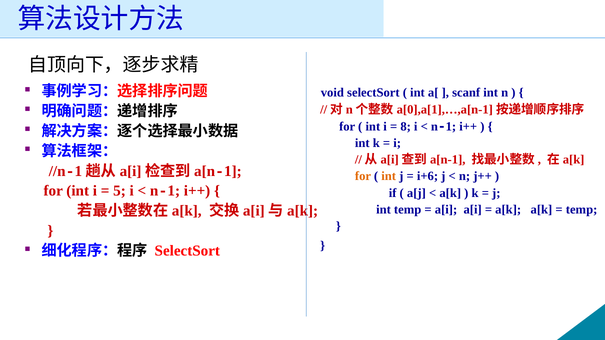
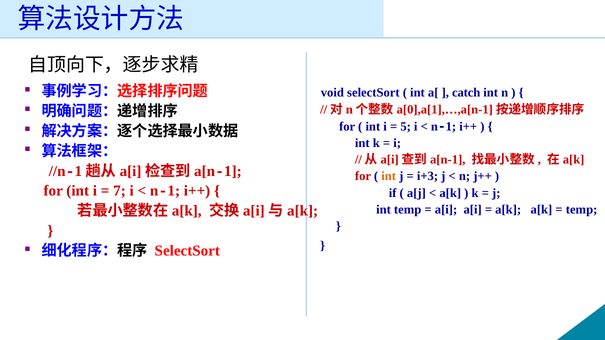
scanf: scanf -> catch
8: 8 -> 5
for at (363, 176) colour: orange -> red
i+6: i+6 -> i+3
5: 5 -> 7
